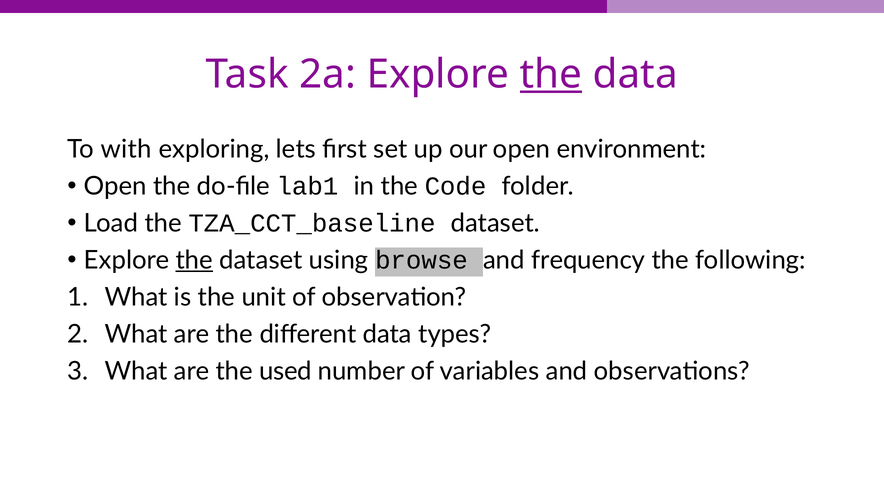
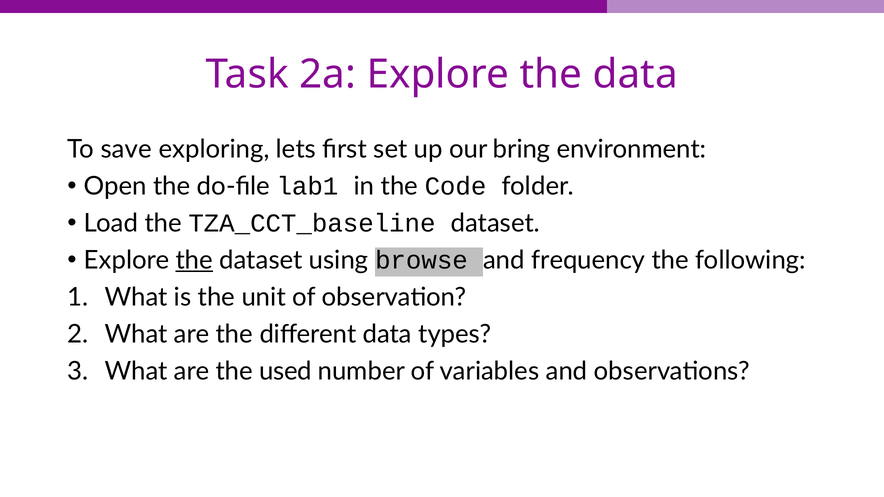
the at (551, 74) underline: present -> none
with: with -> save
our open: open -> bring
